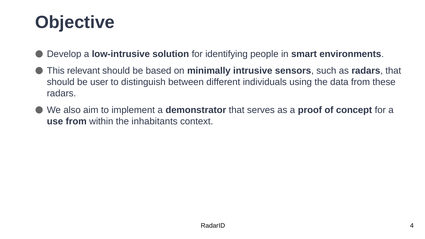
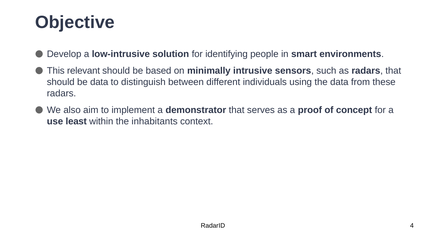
be user: user -> data
use from: from -> least
